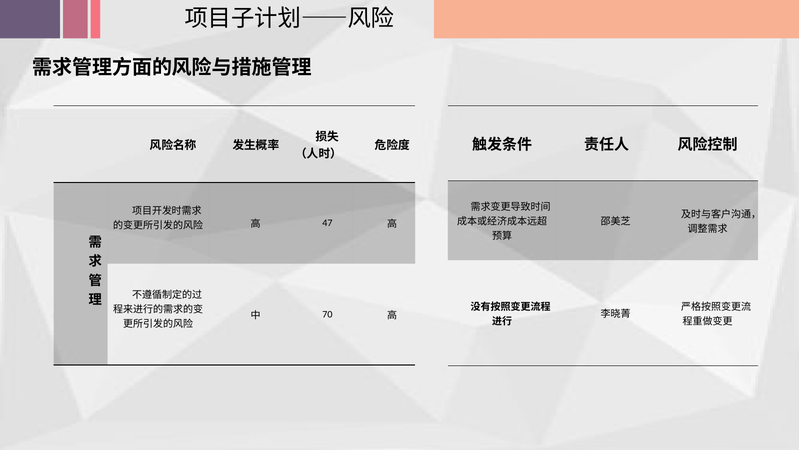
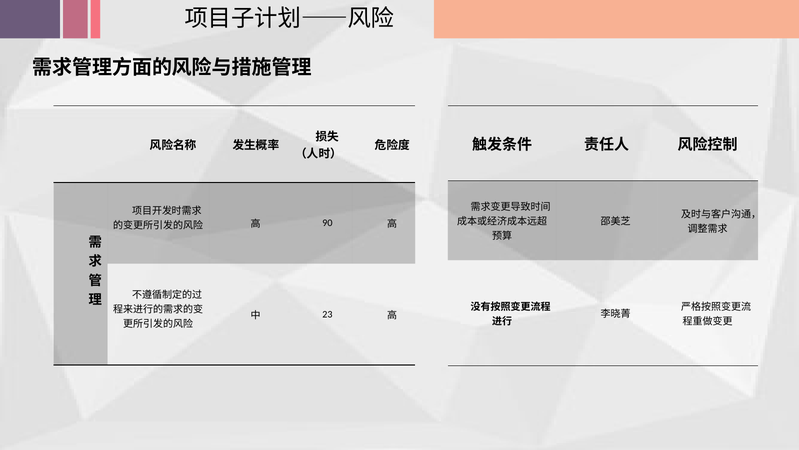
47: 47 -> 90
70: 70 -> 23
